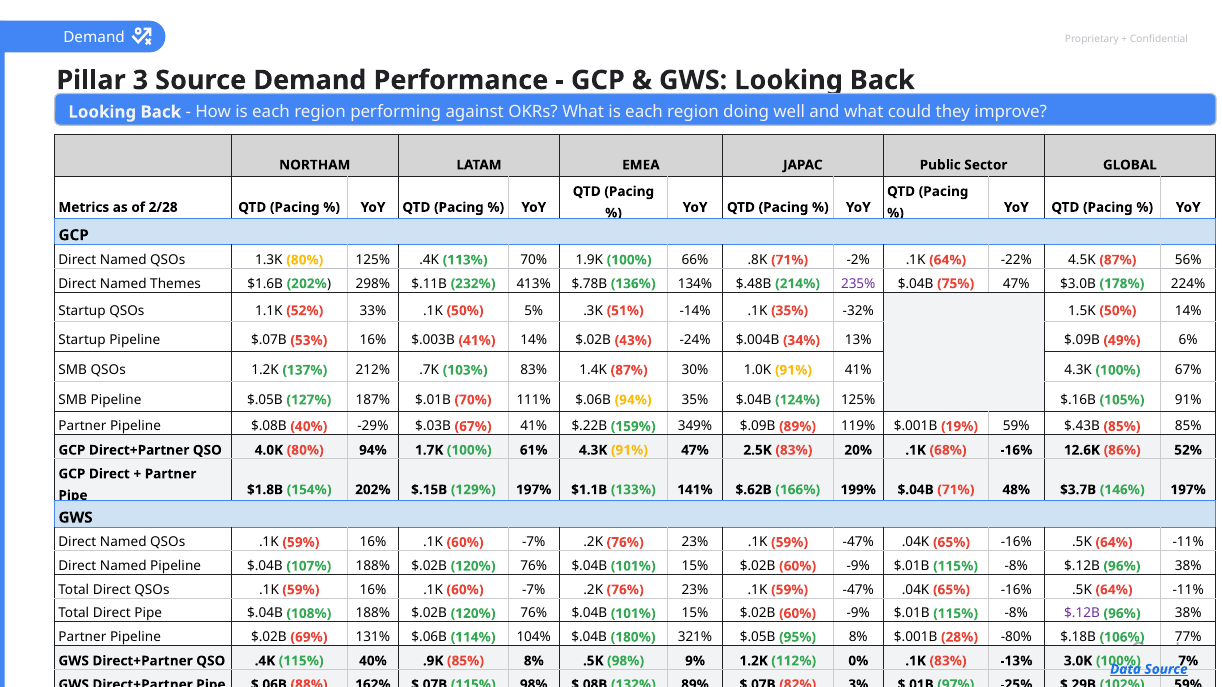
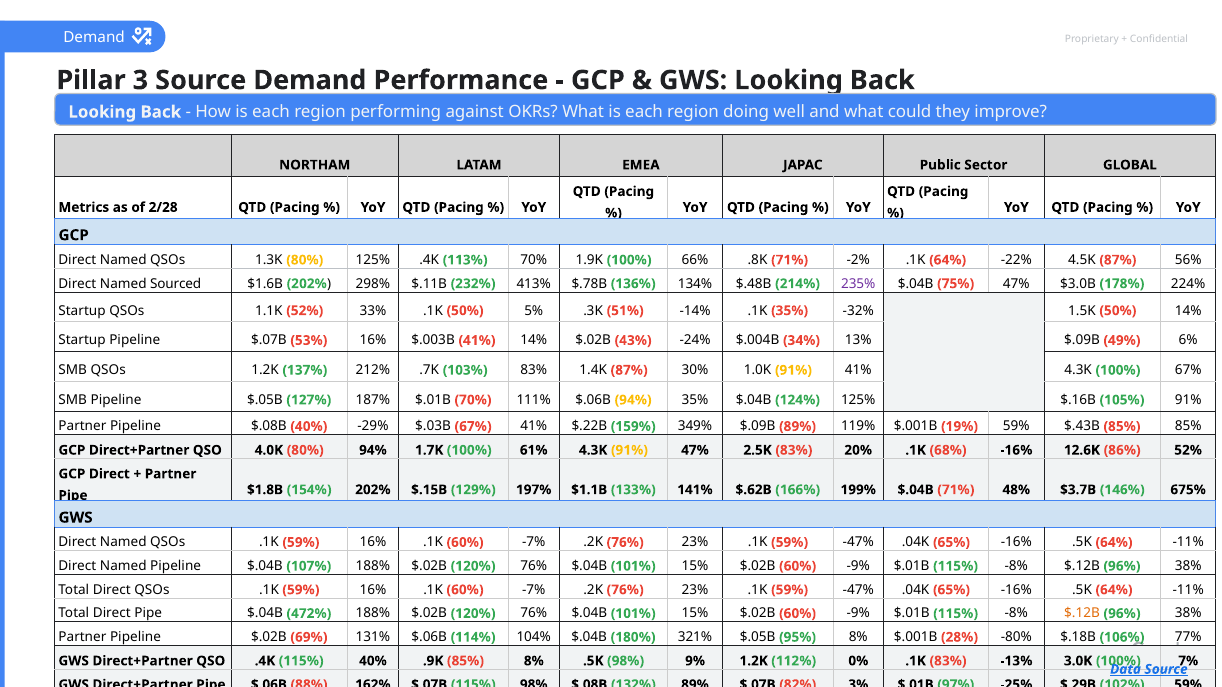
Themes: Themes -> Sourced
146% 197%: 197% -> 675%
108%: 108% -> 472%
$.12B at (1082, 614) colour: purple -> orange
